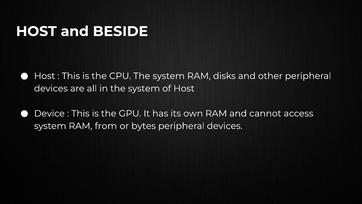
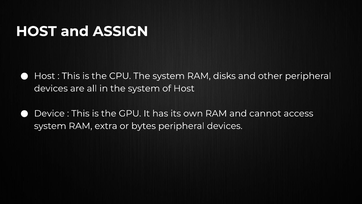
BESIDE: BESIDE -> ASSIGN
from: from -> extra
